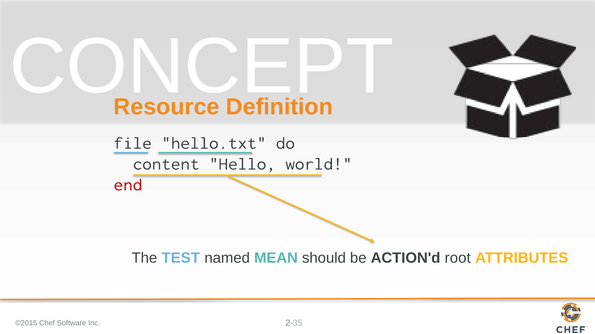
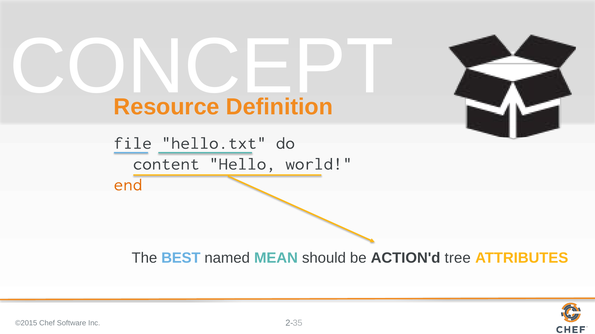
end colour: red -> orange
TEST: TEST -> BEST
root: root -> tree
